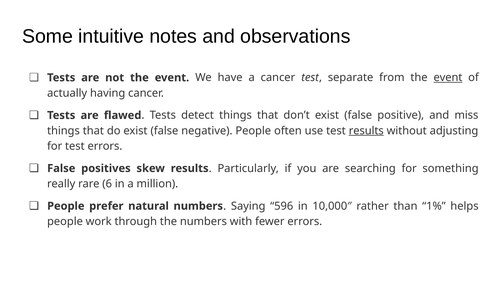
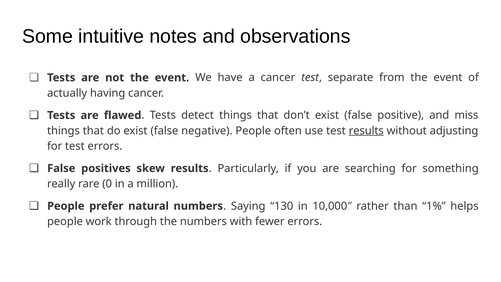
event at (448, 78) underline: present -> none
6: 6 -> 0
596: 596 -> 130
